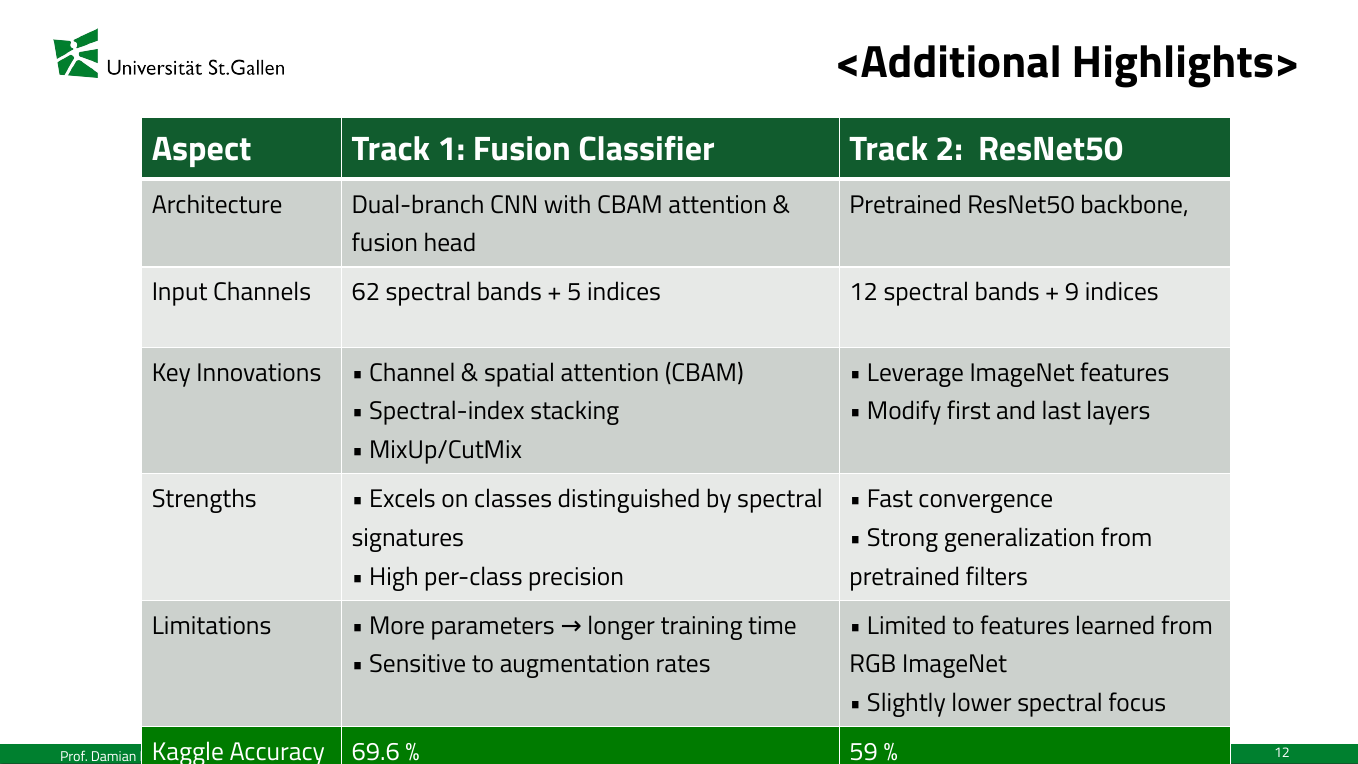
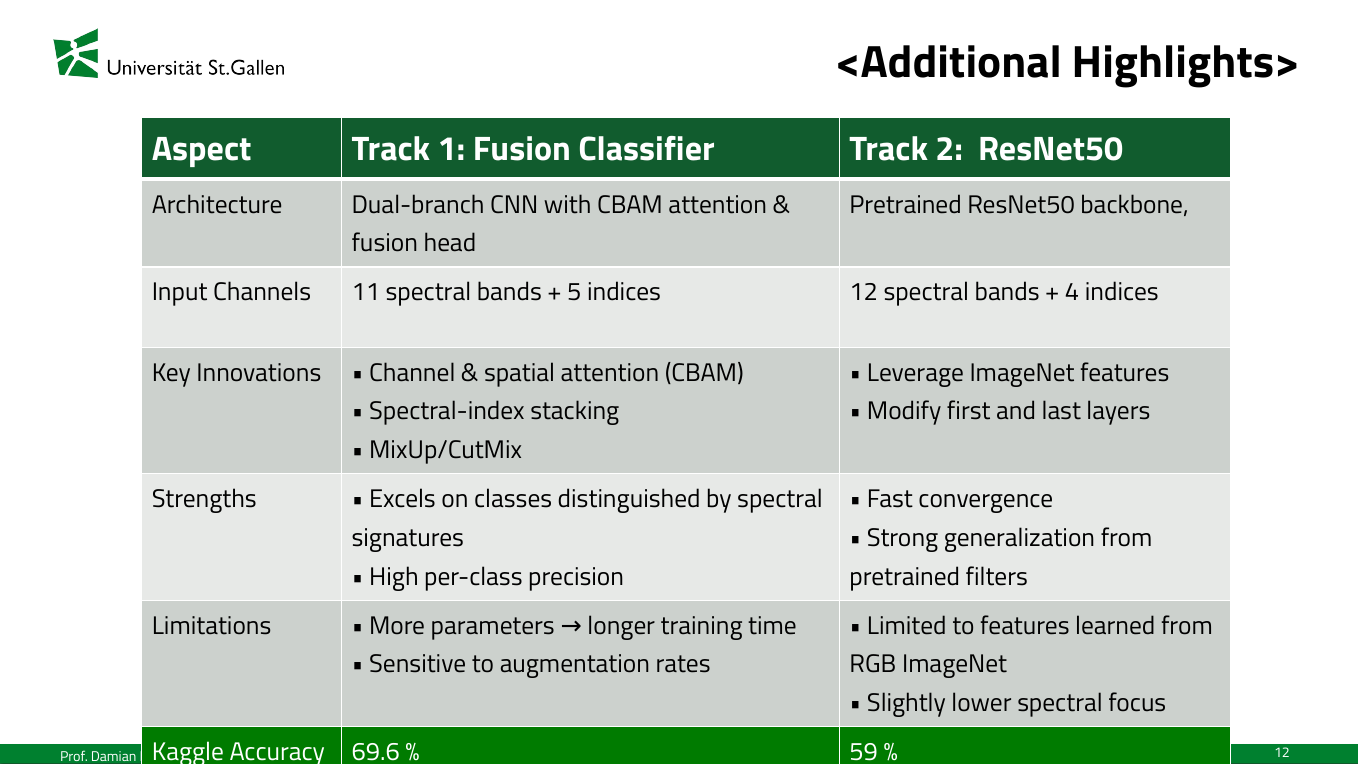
62: 62 -> 11
9: 9 -> 4
